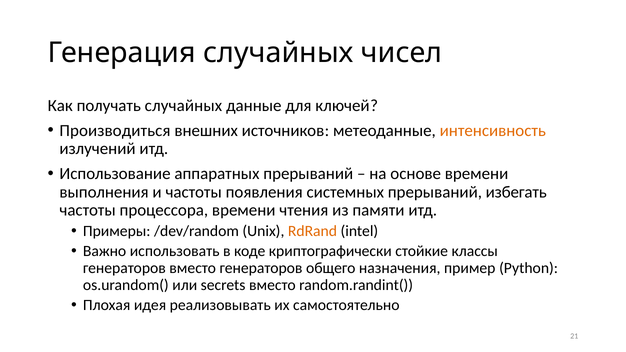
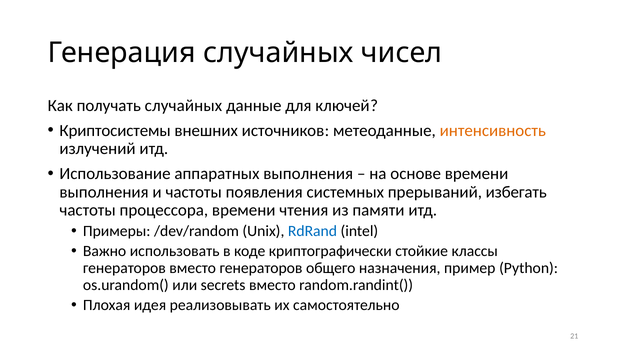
Производиться: Производиться -> Криптосистемы
аппаратных прерываний: прерываний -> выполнения
RdRand colour: orange -> blue
